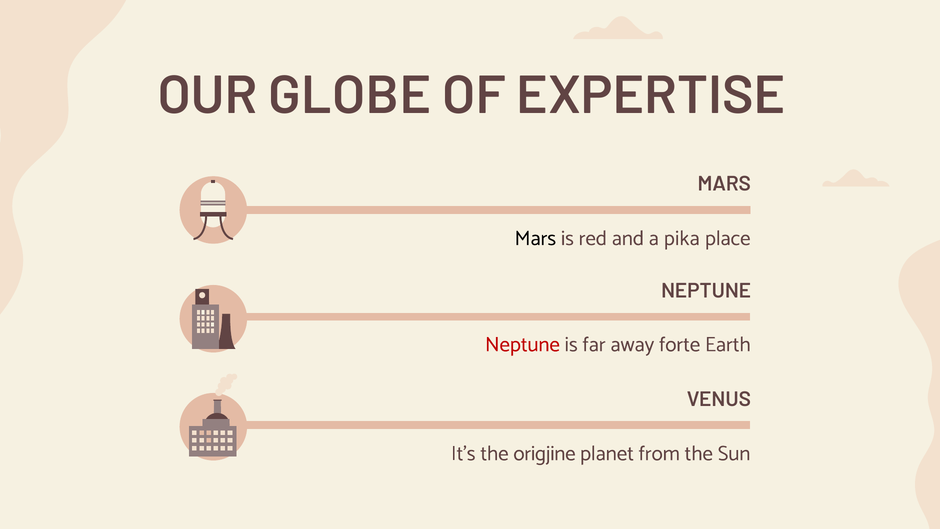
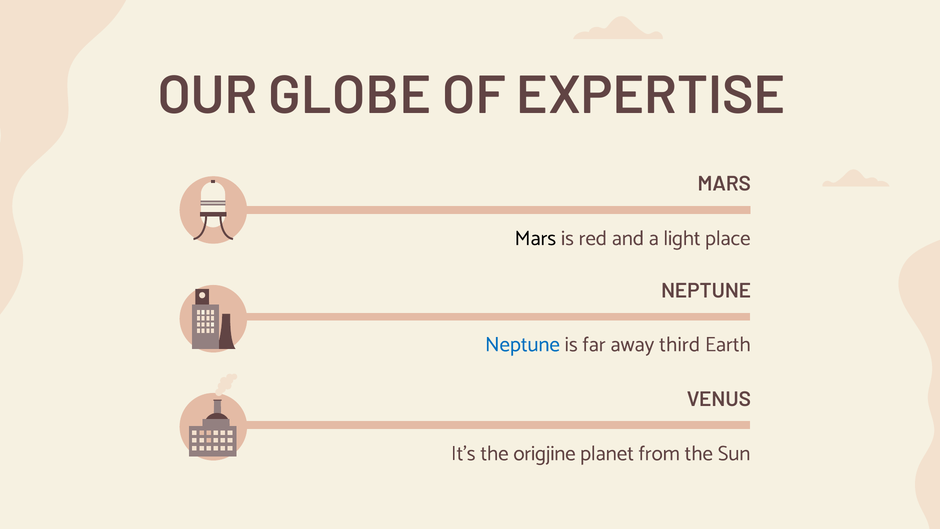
pika: pika -> light
Neptune at (522, 344) colour: red -> blue
forte: forte -> third
